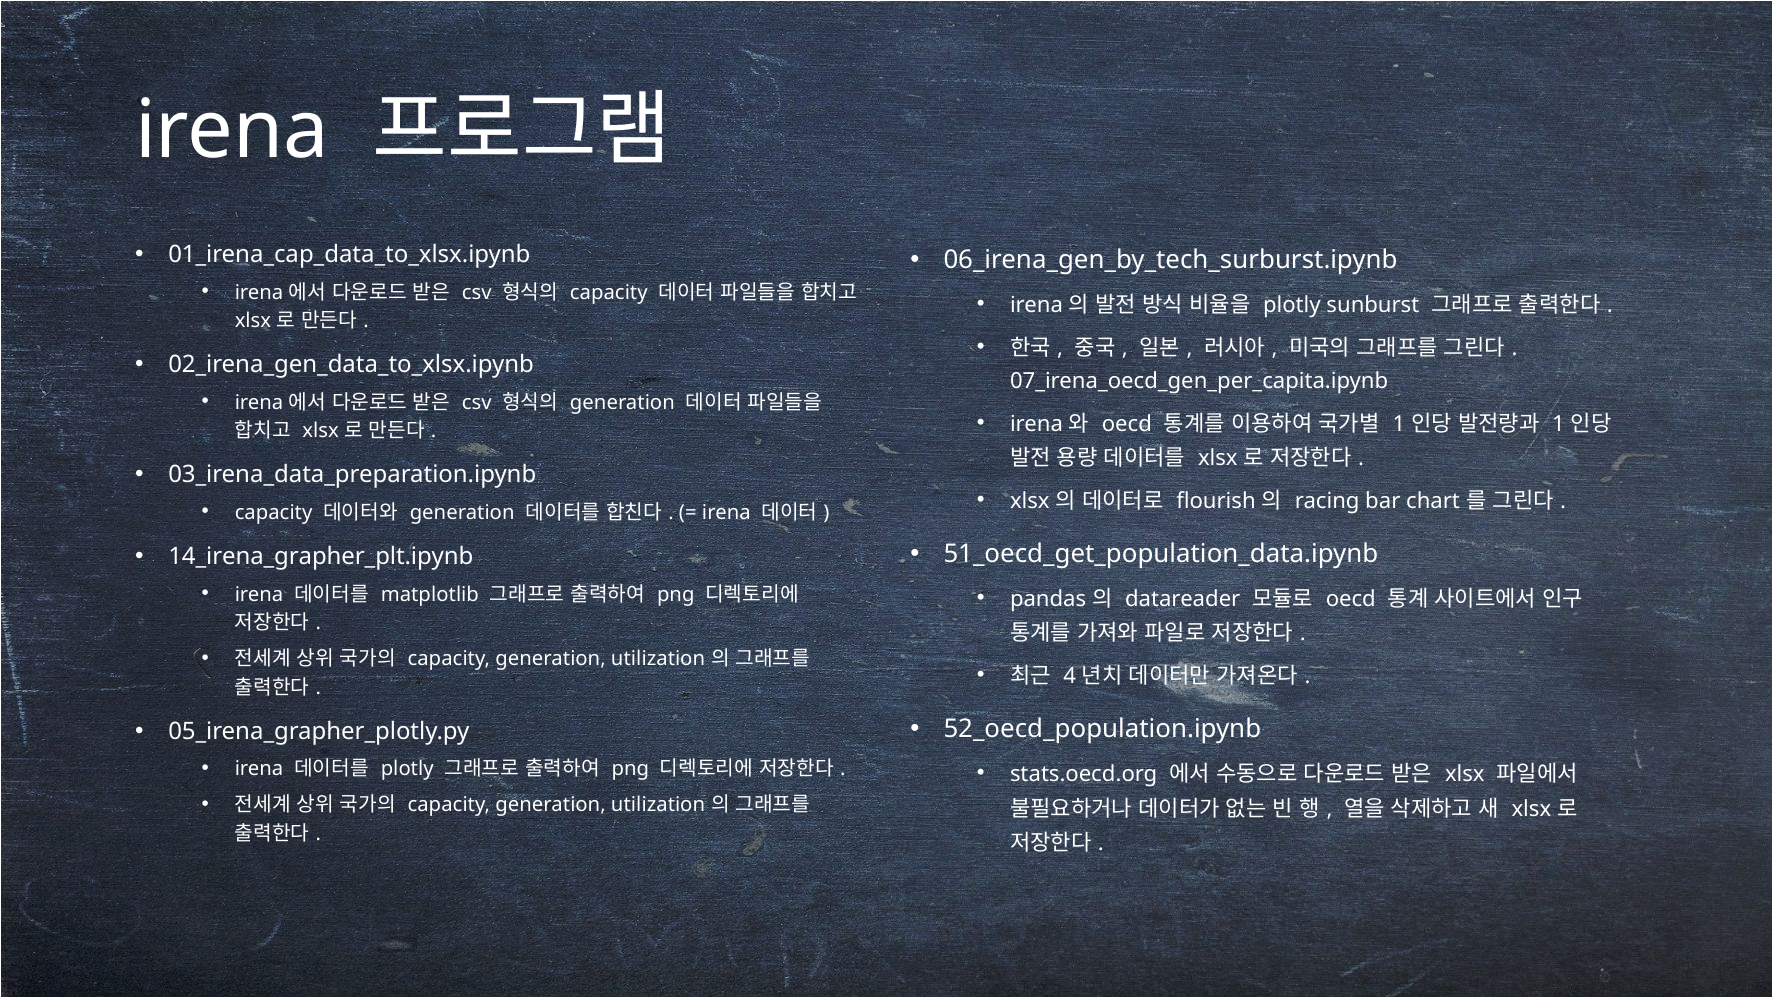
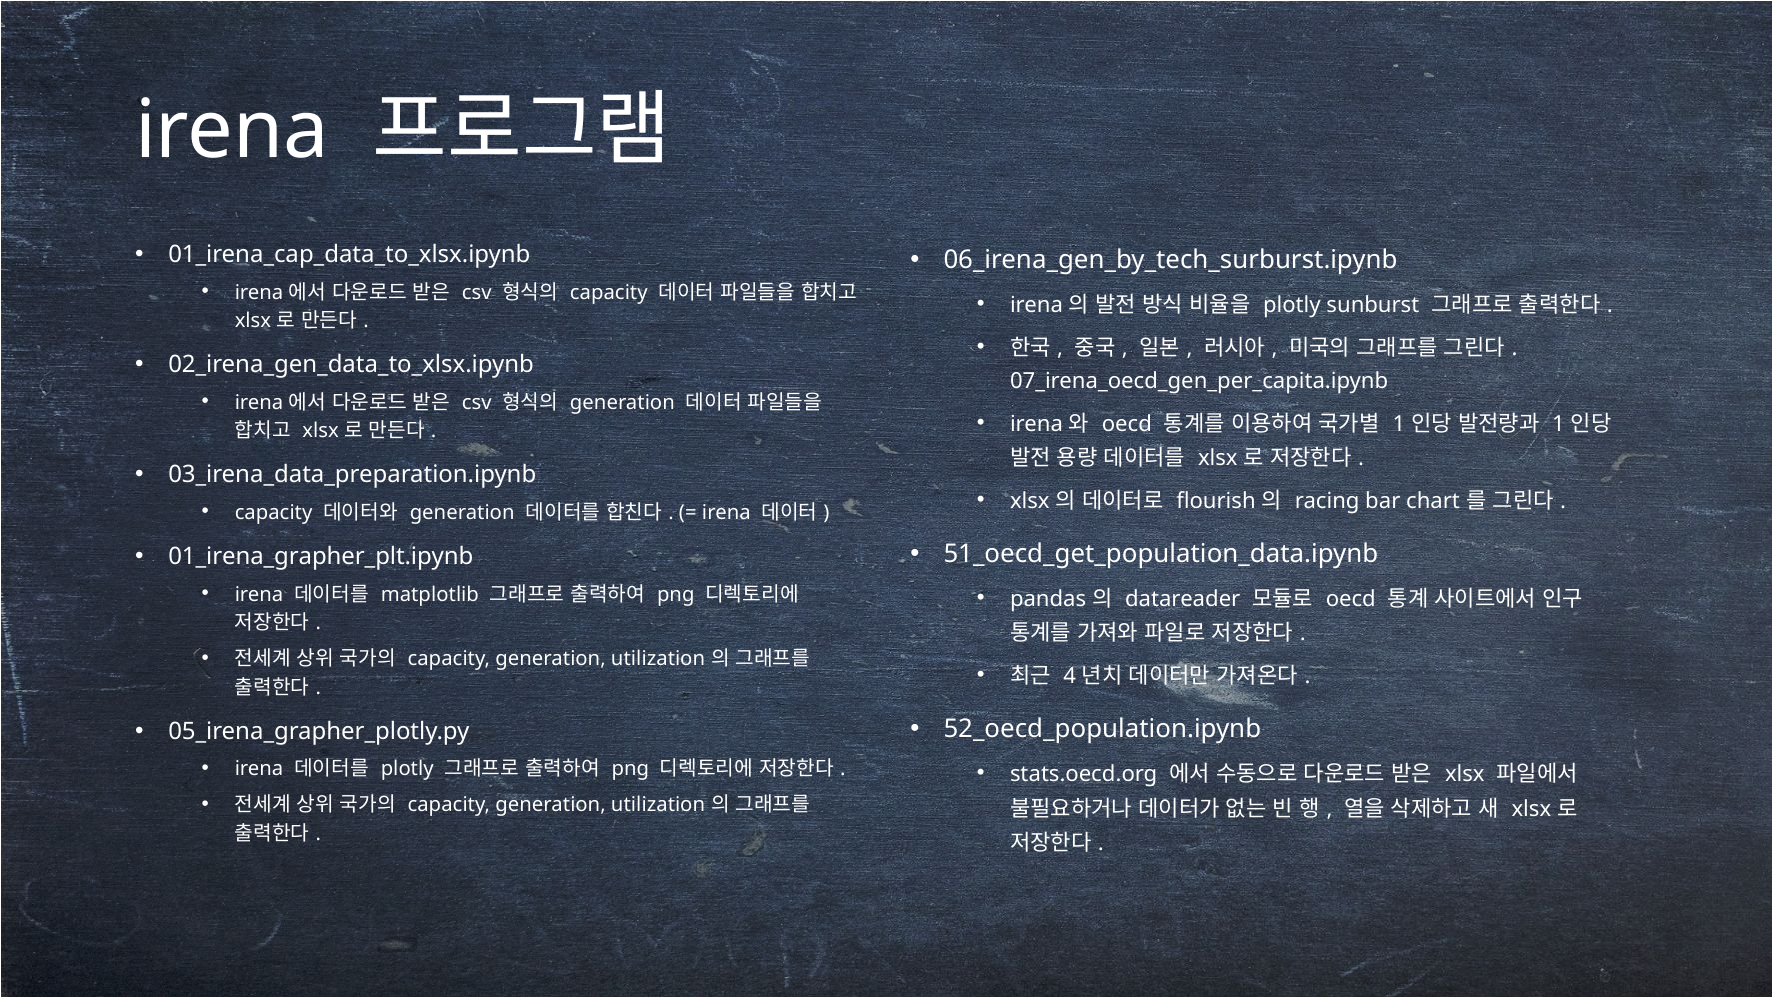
14_irena_grapher_plt.ipynb: 14_irena_grapher_plt.ipynb -> 01_irena_grapher_plt.ipynb
